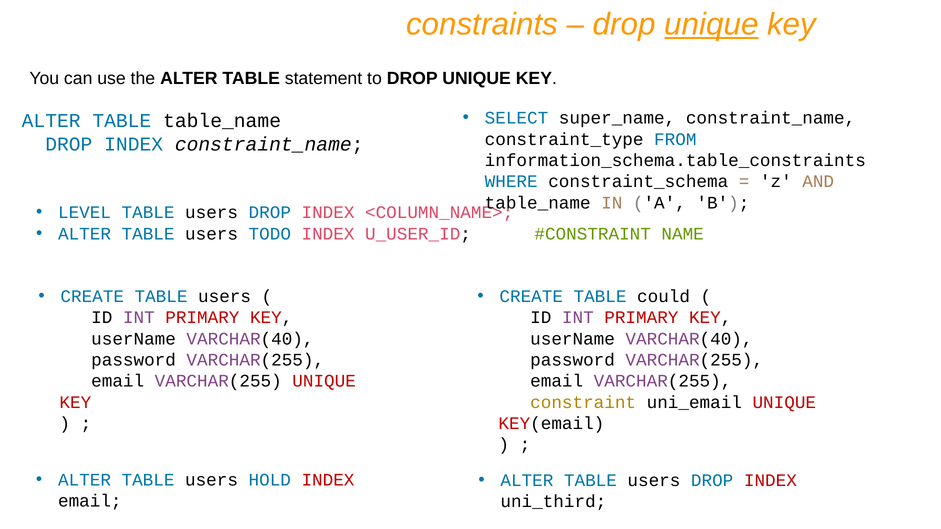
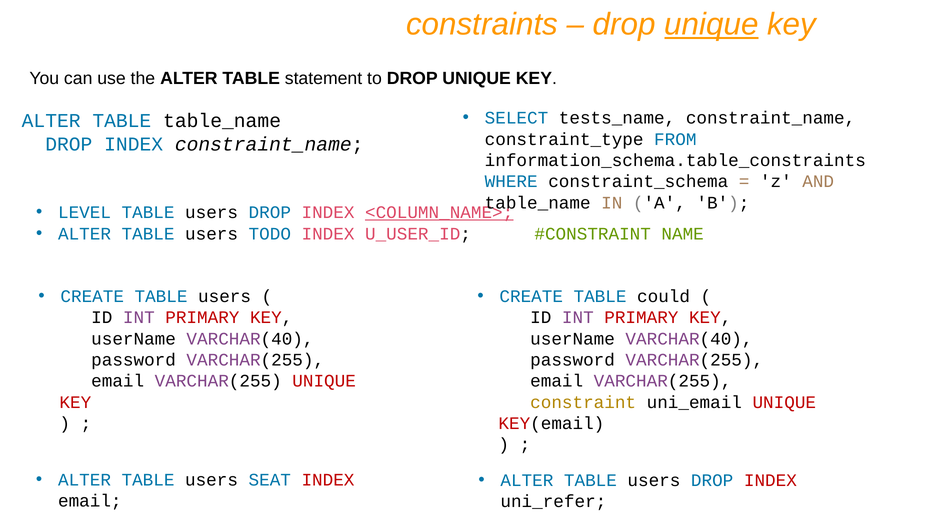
super_name: super_name -> tests_name
<COLUMN_NAME> underline: none -> present
HOLD: HOLD -> SEAT
uni_third: uni_third -> uni_refer
